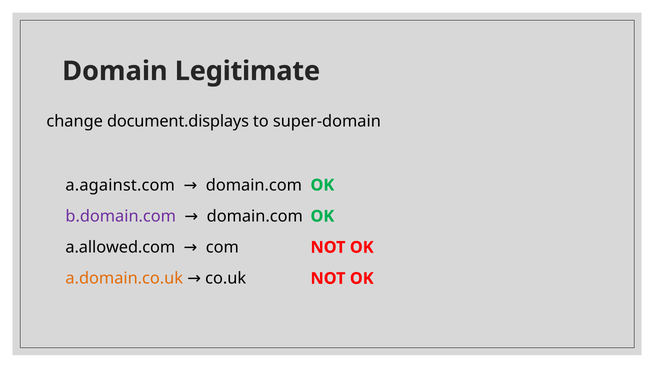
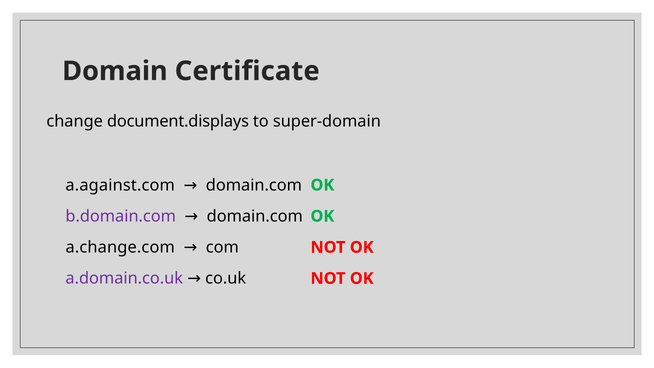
Legitimate: Legitimate -> Certificate
a.allowed.com: a.allowed.com -> a.change.com
a.domain.co.uk colour: orange -> purple
